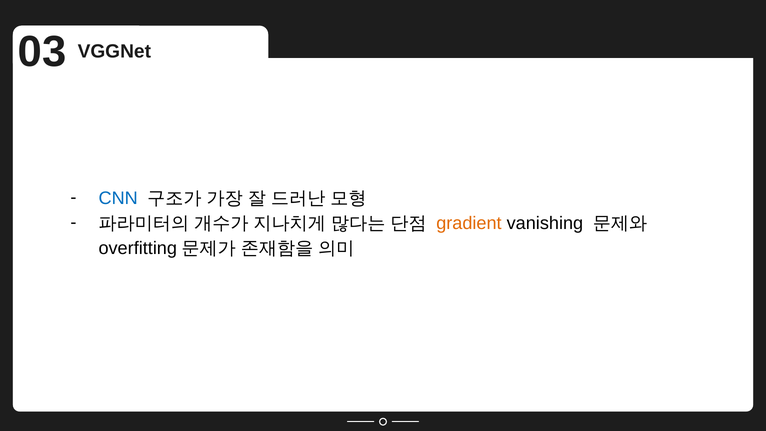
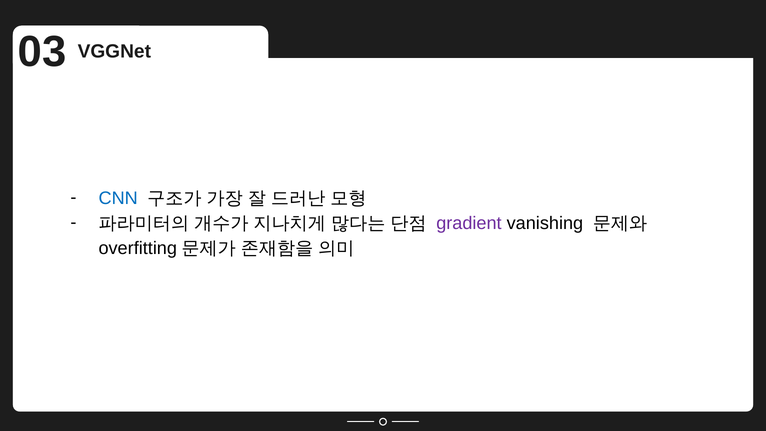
gradient colour: orange -> purple
